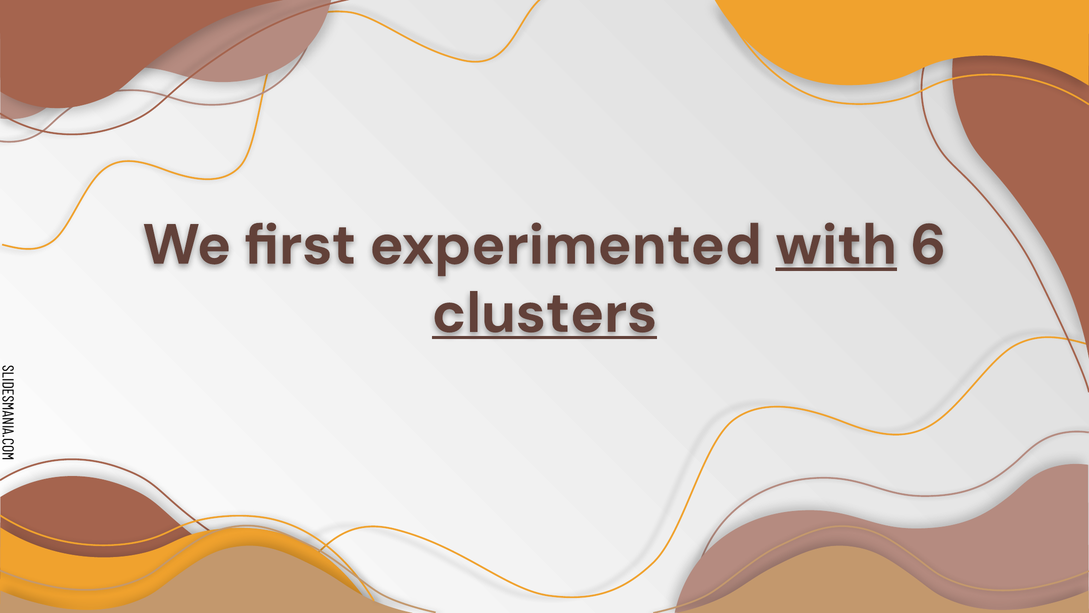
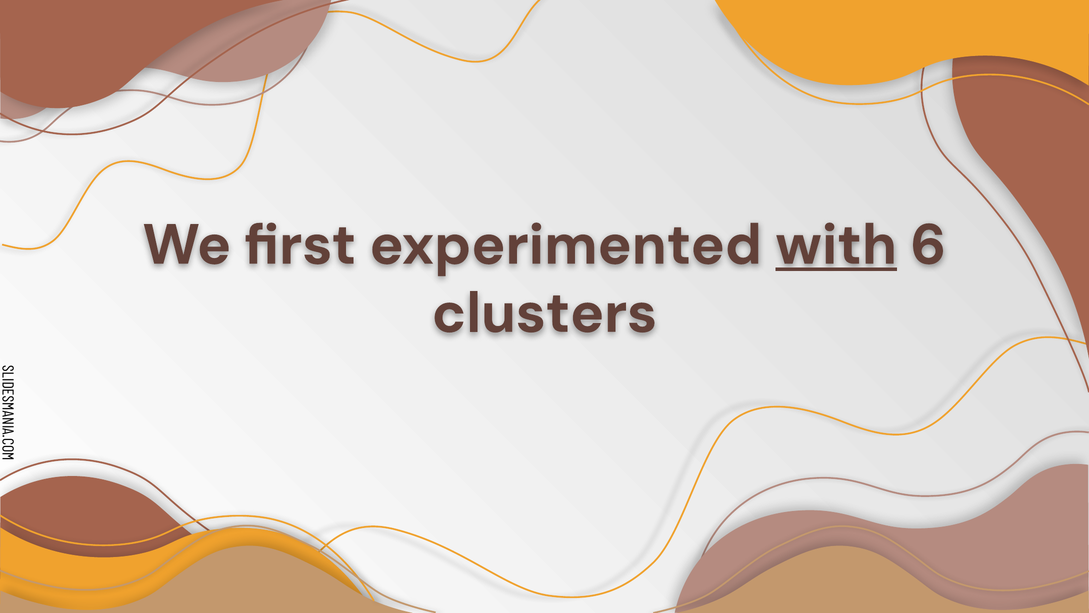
clusters underline: present -> none
